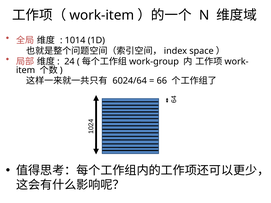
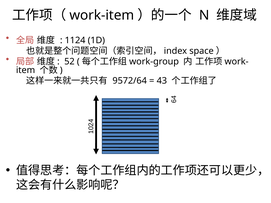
1014: 1014 -> 1124
24: 24 -> 52
6024/64: 6024/64 -> 9572/64
66: 66 -> 43
